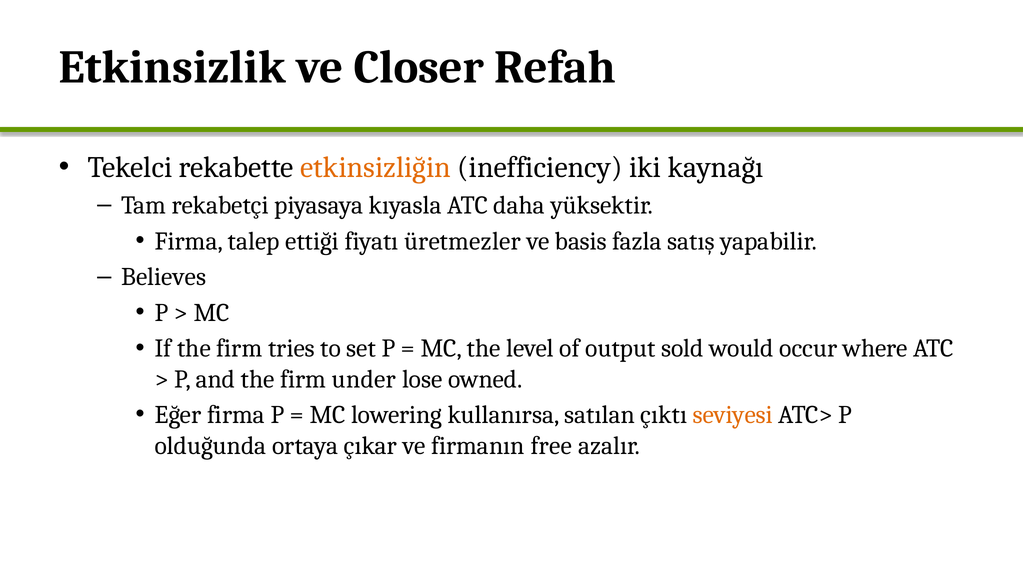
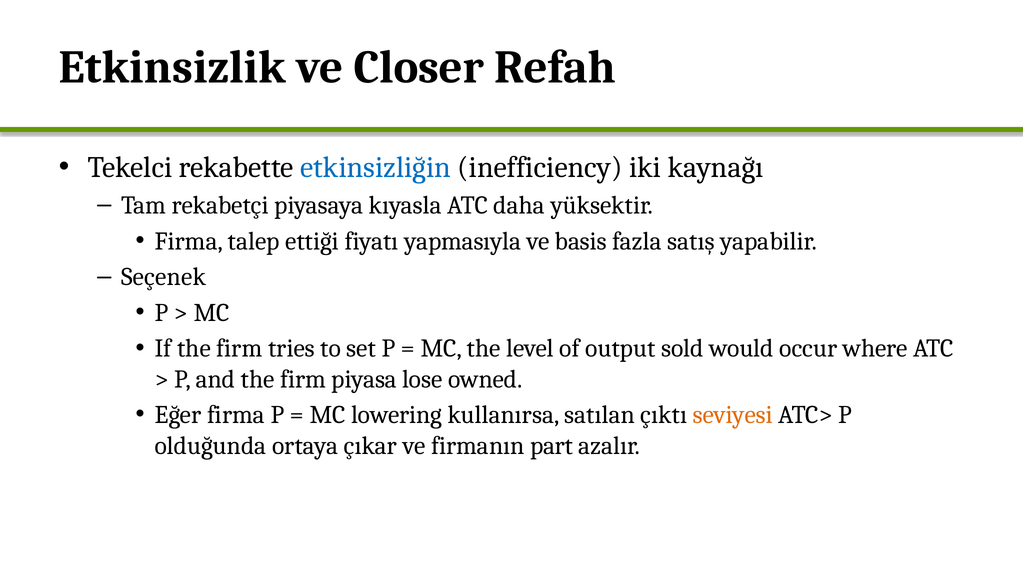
etkinsizliğin colour: orange -> blue
üretmezler: üretmezler -> yapmasıyla
Believes: Believes -> Seçenek
under: under -> piyasa
free: free -> part
